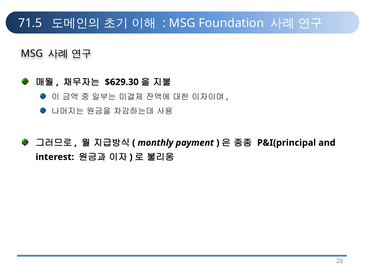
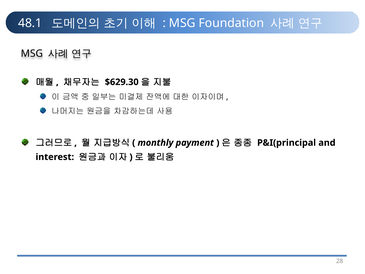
71.5: 71.5 -> 48.1
